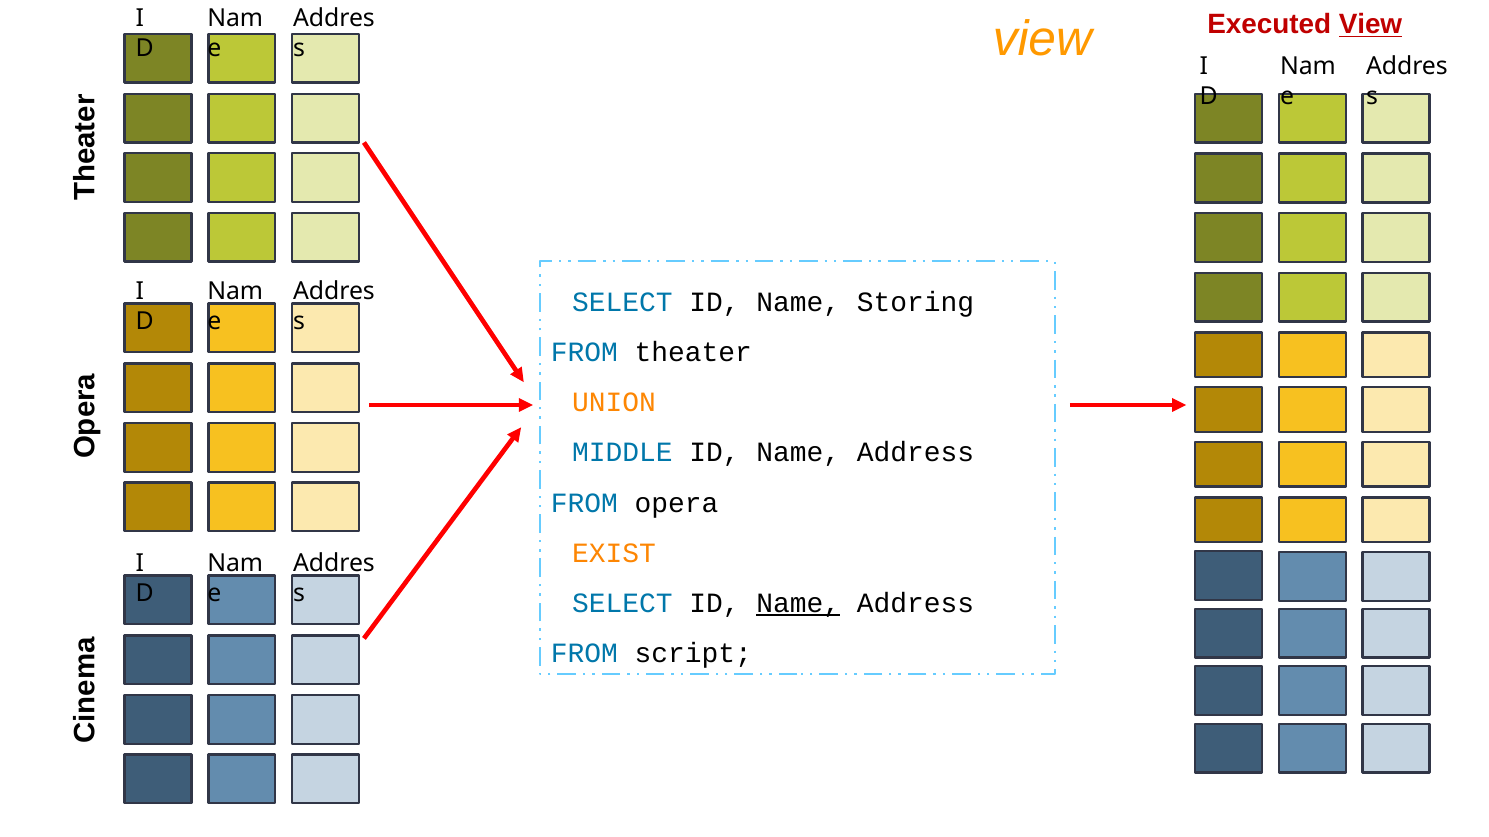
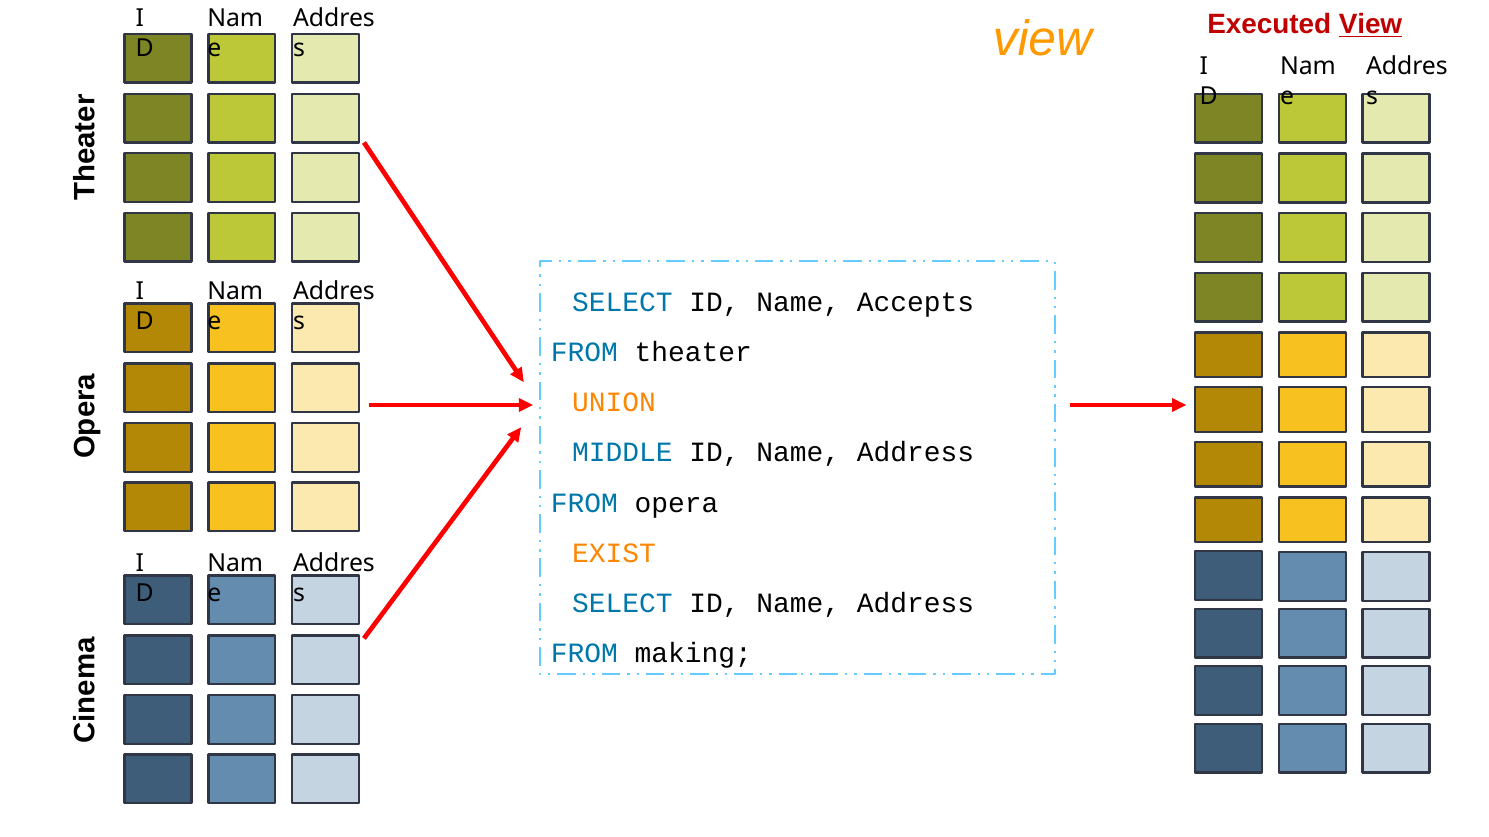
Storing: Storing -> Accepts
Name at (798, 604) underline: present -> none
script: script -> making
